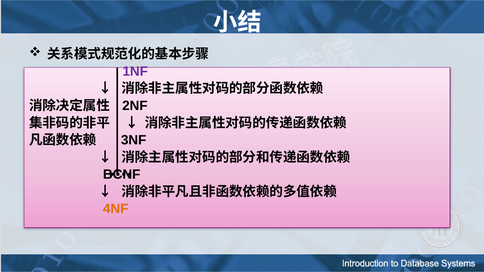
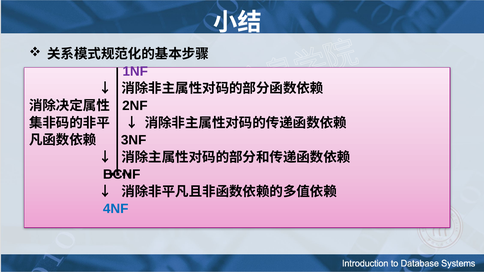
4NF colour: orange -> blue
